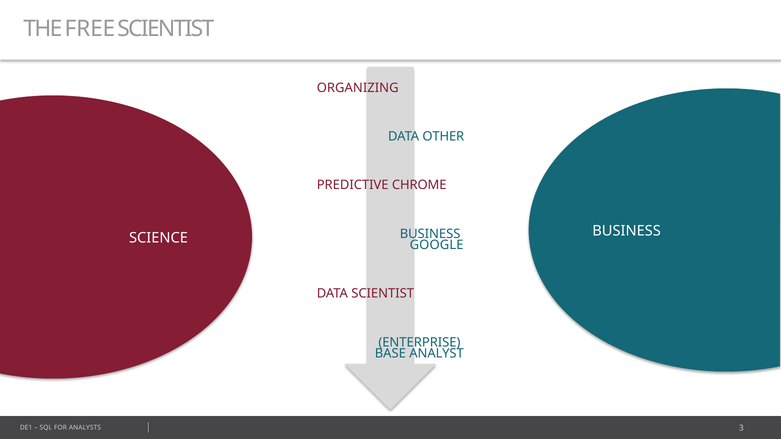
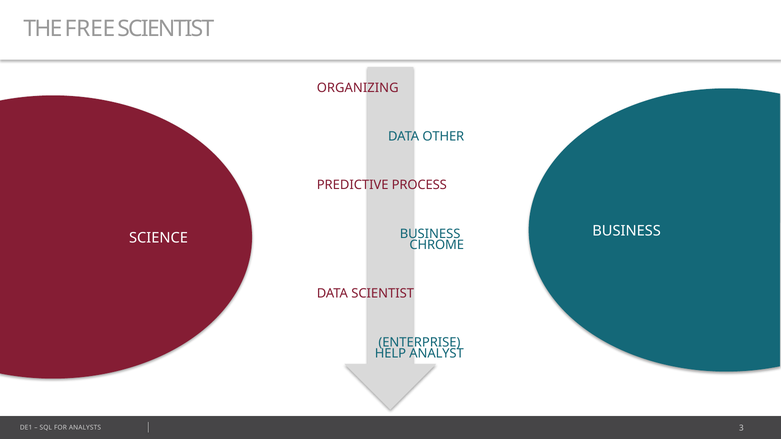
CHROME: CHROME -> PROCESS
GOOGLE: GOOGLE -> CHROME
BASE: BASE -> HELP
